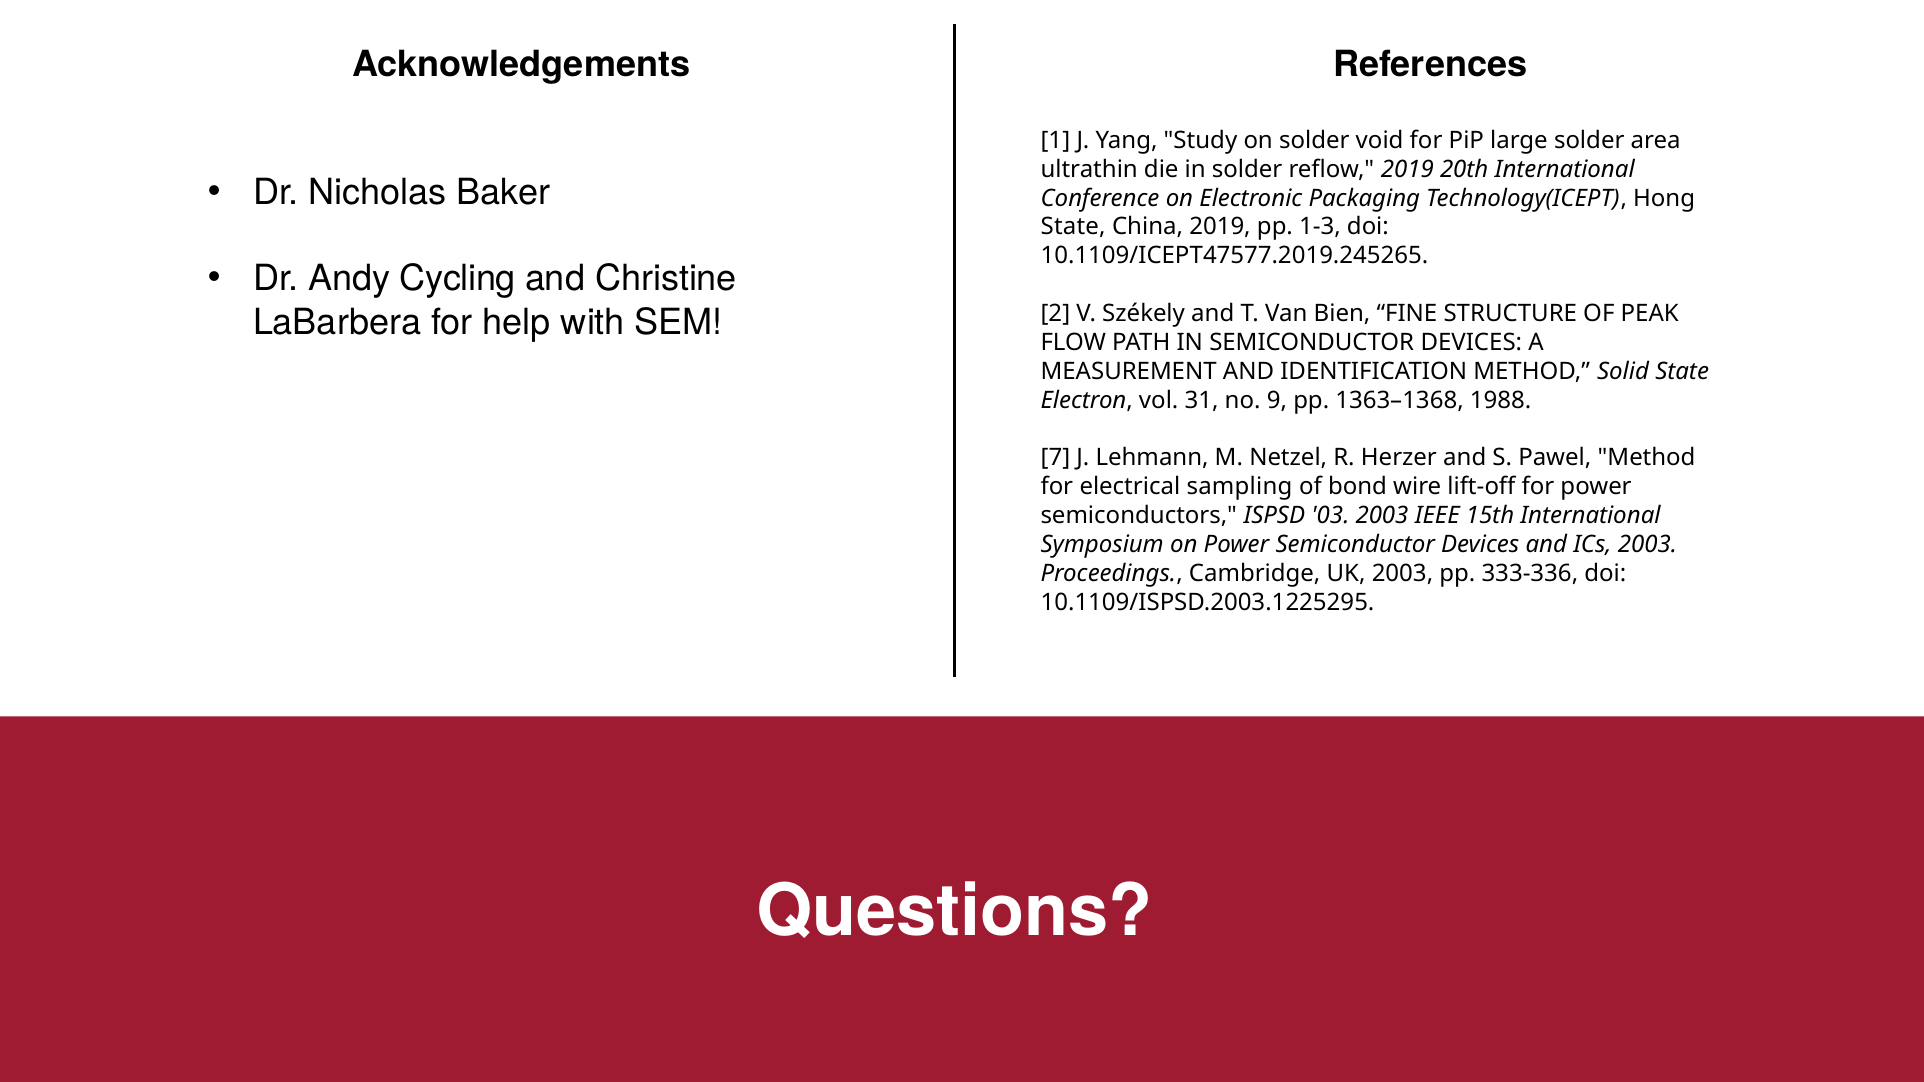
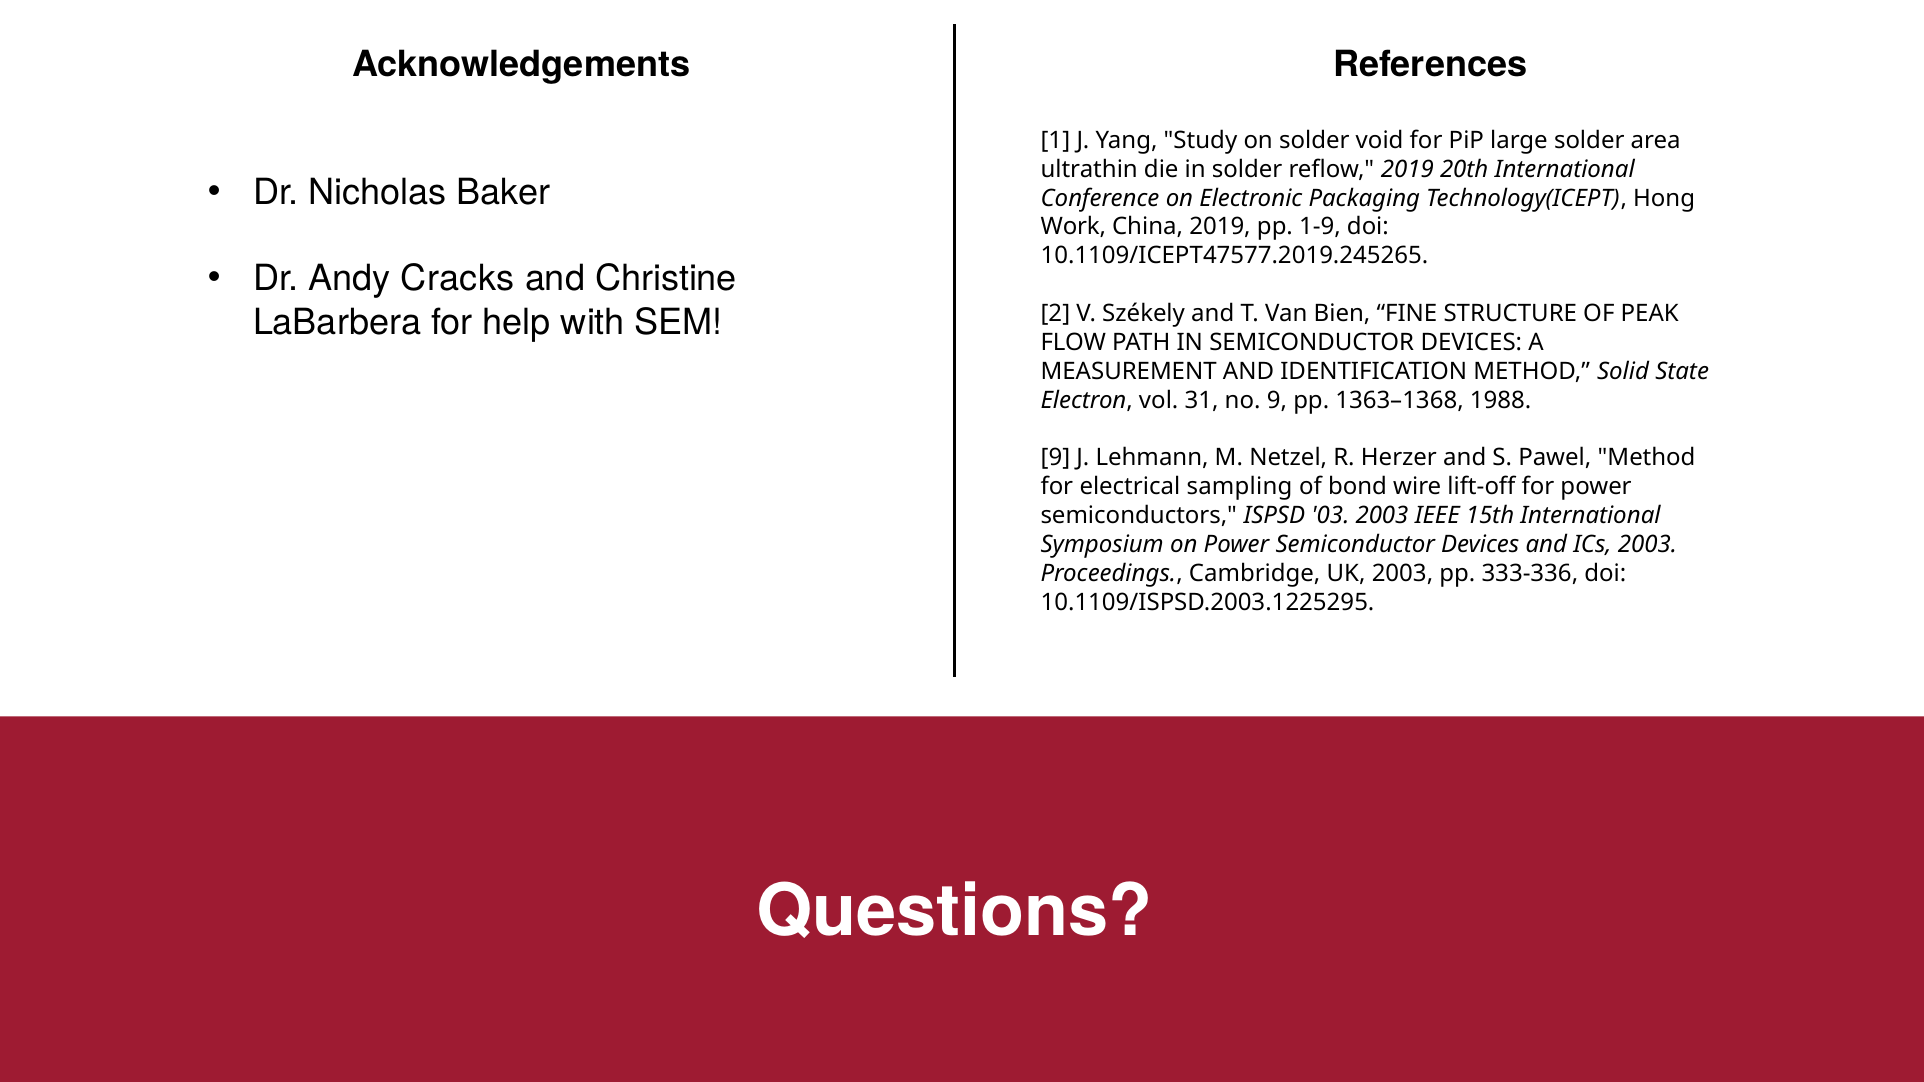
State at (1073, 227): State -> Work
1-3: 1-3 -> 1-9
Cycling: Cycling -> Cracks
7 at (1055, 458): 7 -> 9
